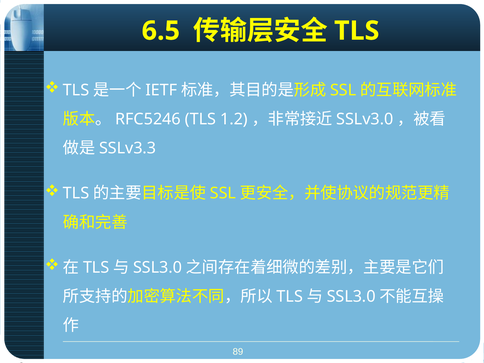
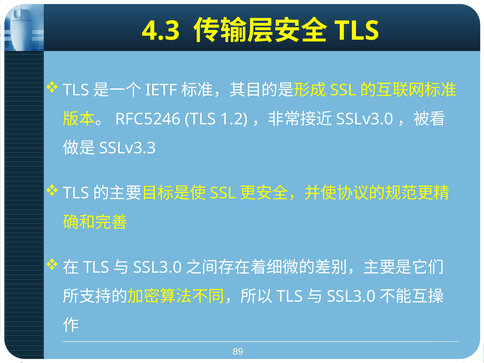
6.5: 6.5 -> 4.3
